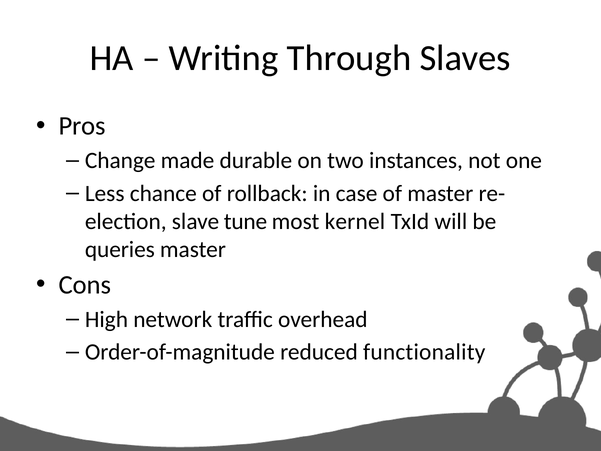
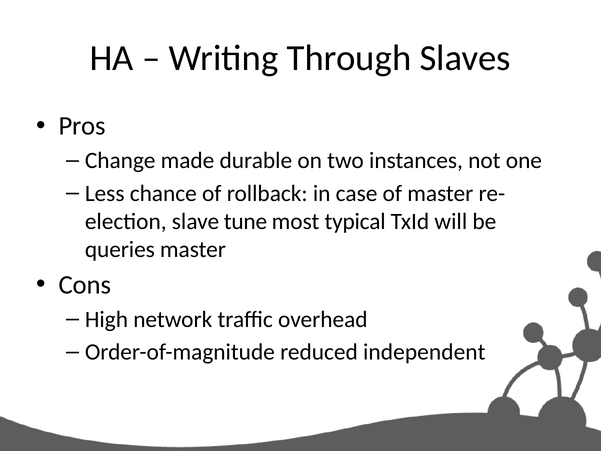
kernel: kernel -> typical
functionality: functionality -> independent
